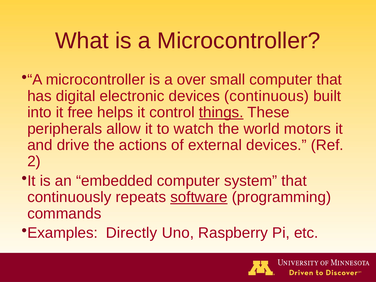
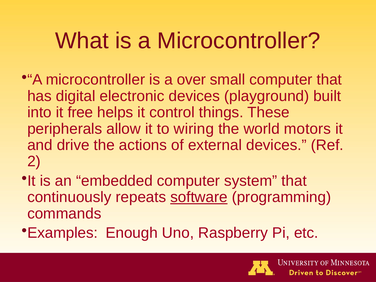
continuous: continuous -> playground
things underline: present -> none
watch: watch -> wiring
Directly: Directly -> Enough
